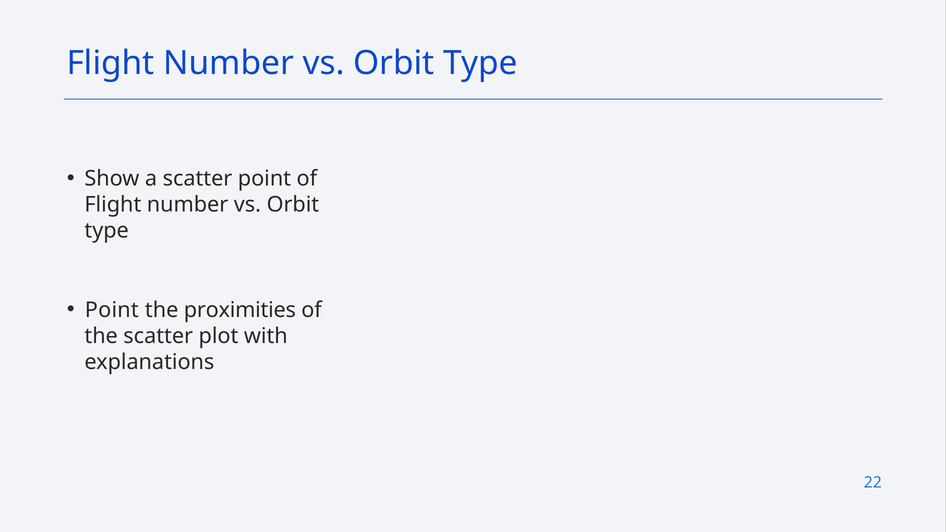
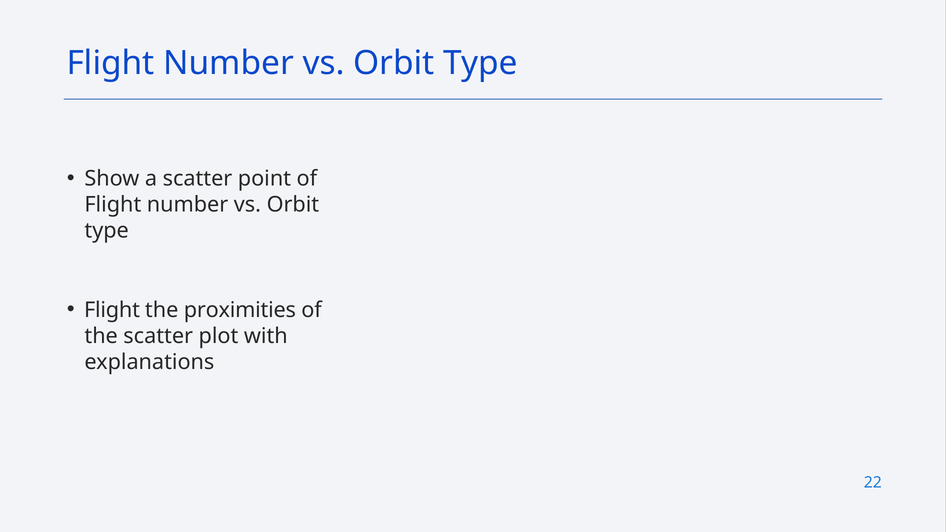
Point at (112, 310): Point -> Flight
